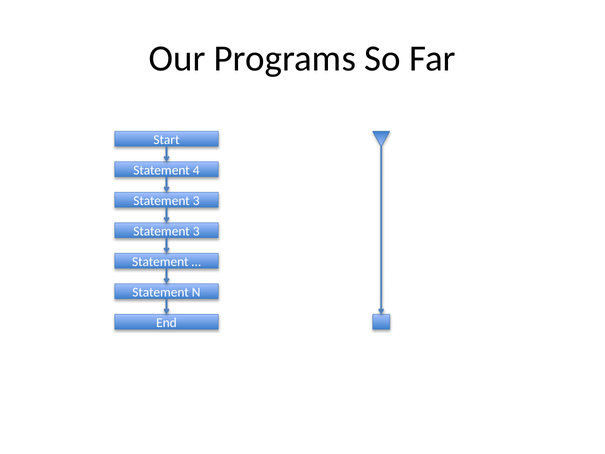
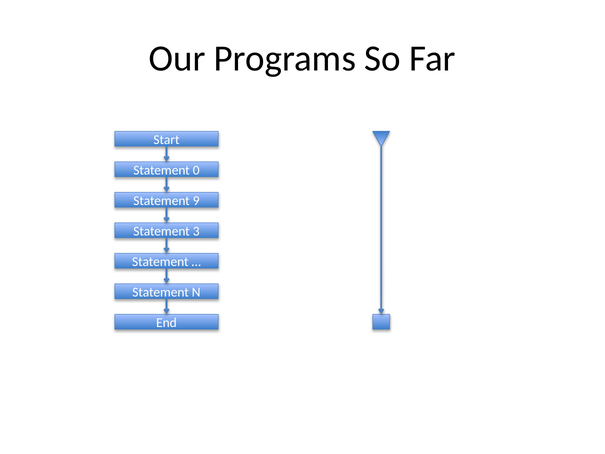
4: 4 -> 0
3 at (196, 201): 3 -> 9
